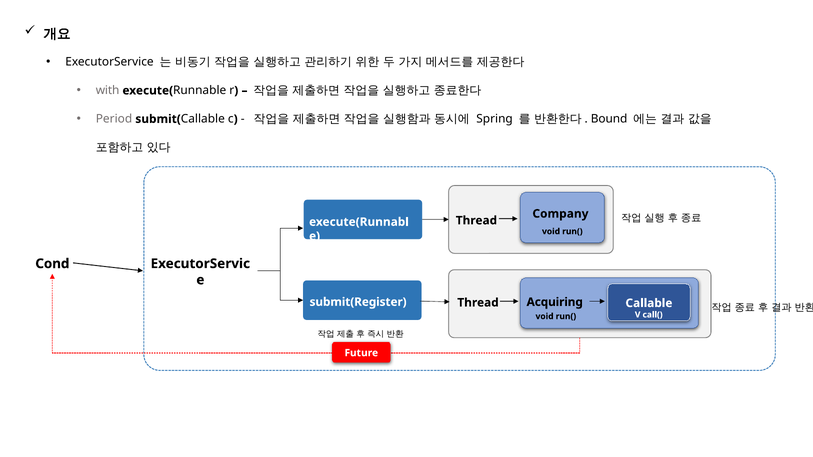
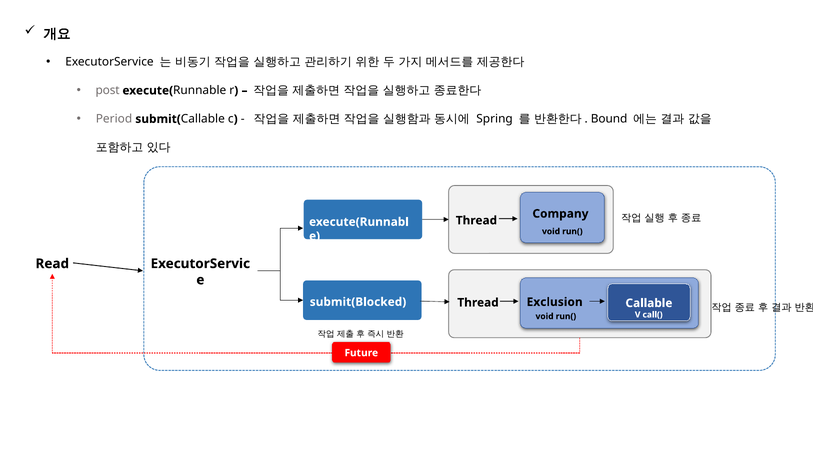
with: with -> post
Cond: Cond -> Read
submit(Register: submit(Register -> submit(Blocked
Acquiring: Acquiring -> Exclusion
